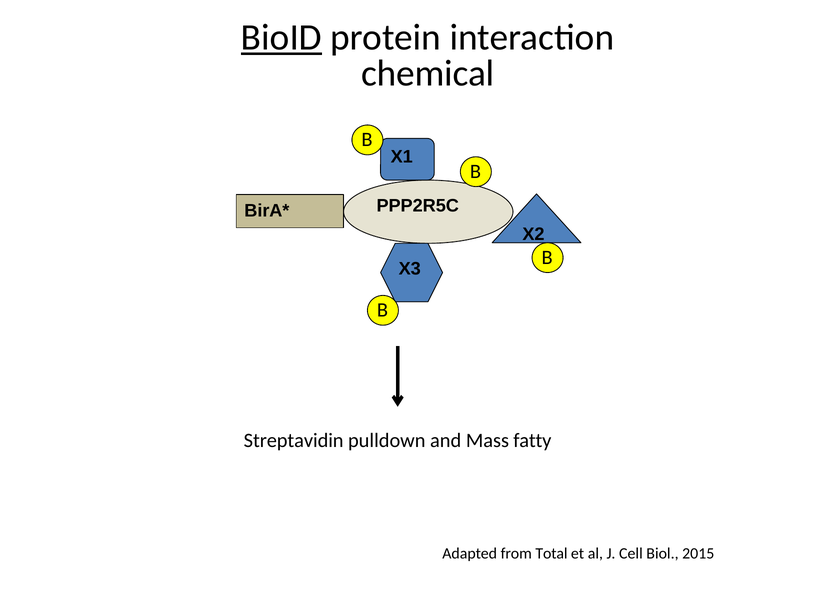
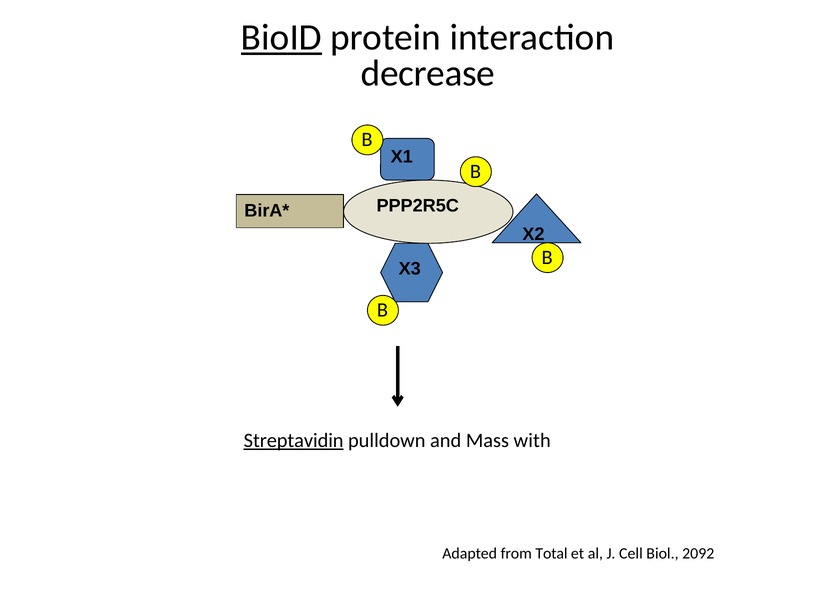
chemical: chemical -> decrease
Streptavidin underline: none -> present
fatty: fatty -> with
2015: 2015 -> 2092
